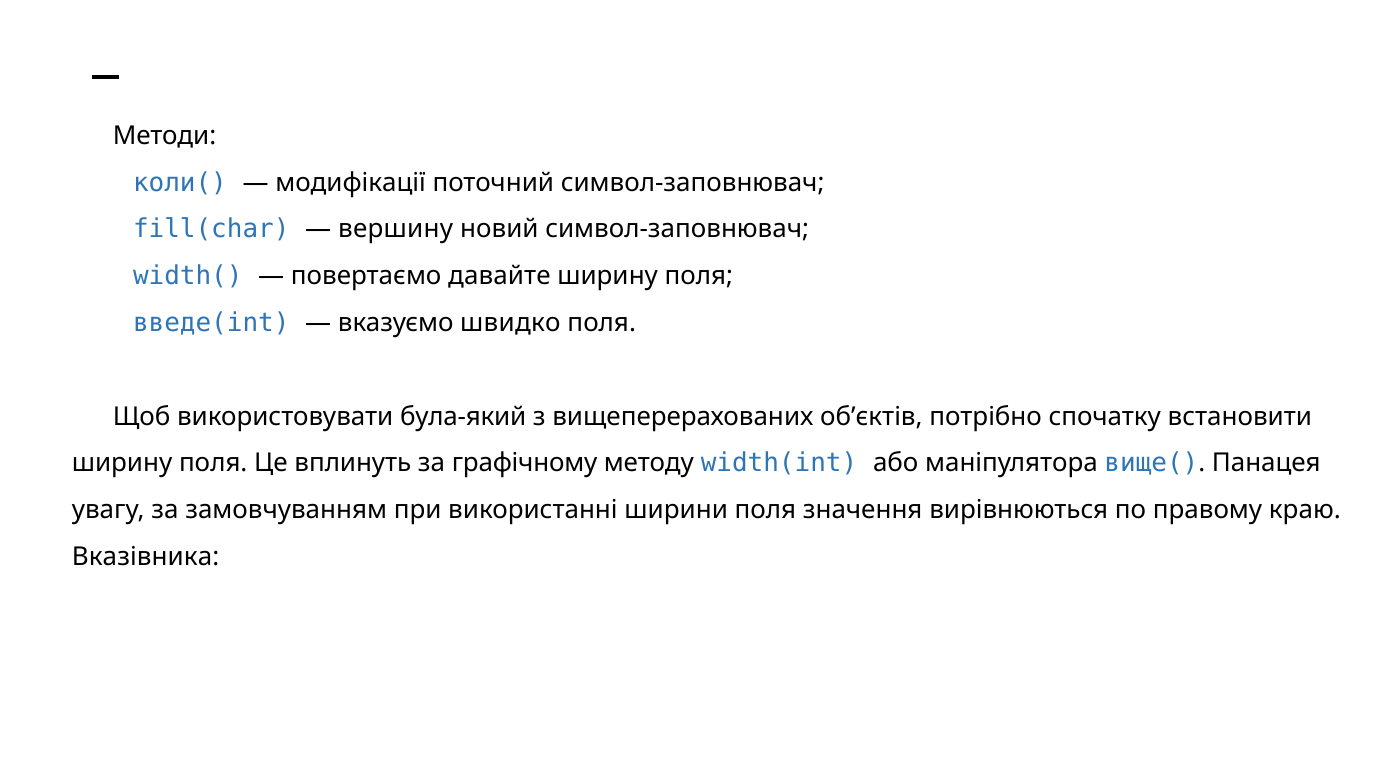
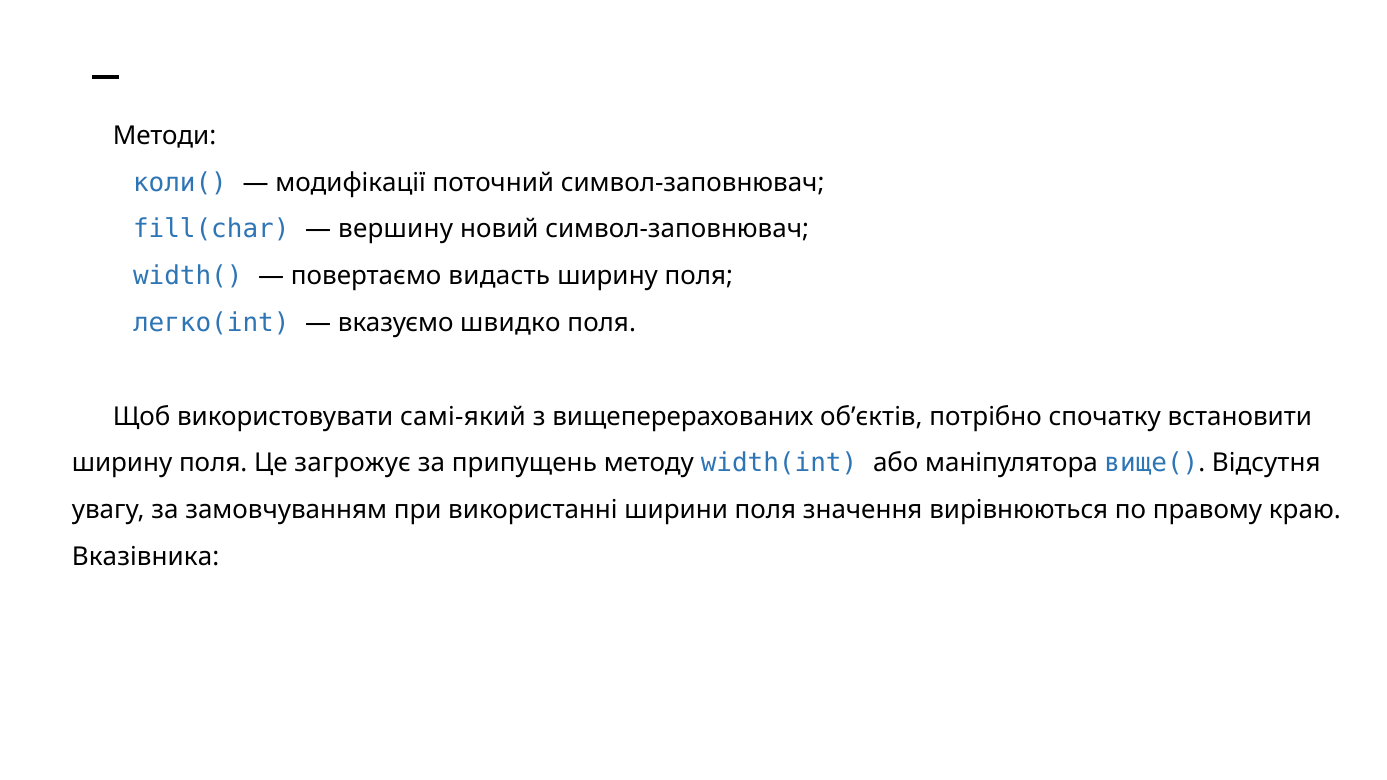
давайте: давайте -> видасть
введе(int: введе(int -> легко(int
була-який: була-який -> самі-який
вплинуть: вплинуть -> загрожує
графічному: графічному -> припущень
Панацея: Панацея -> Відсутня
